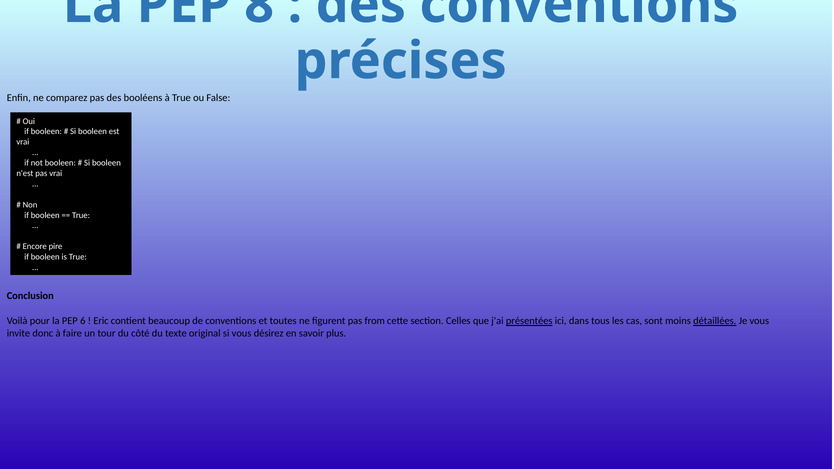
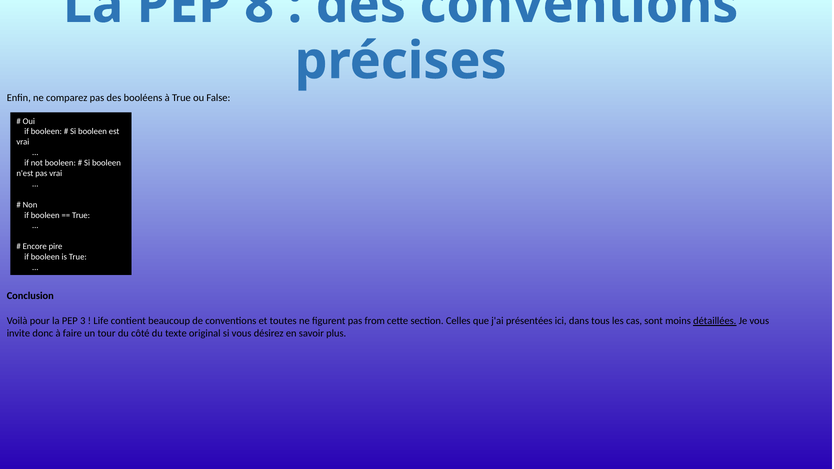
6: 6 -> 3
Eric: Eric -> Life
présentées underline: present -> none
